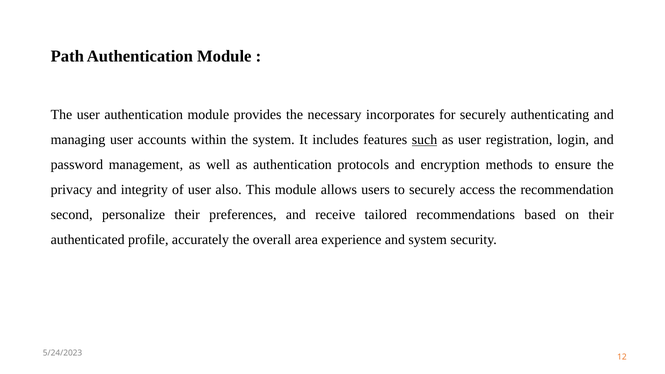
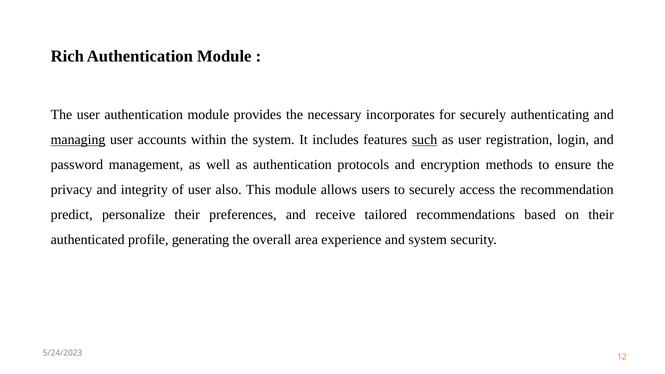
Path: Path -> Rich
managing underline: none -> present
second: second -> predict
accurately: accurately -> generating
